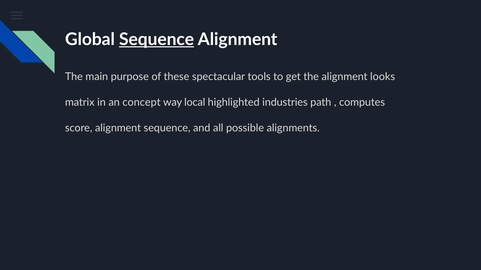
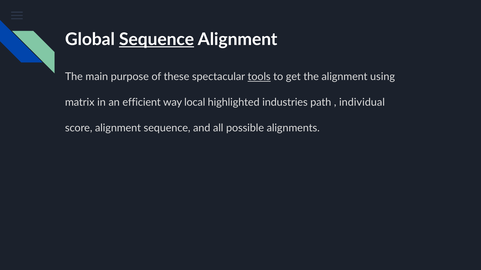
tools underline: none -> present
looks: looks -> using
concept: concept -> efficient
computes: computes -> individual
